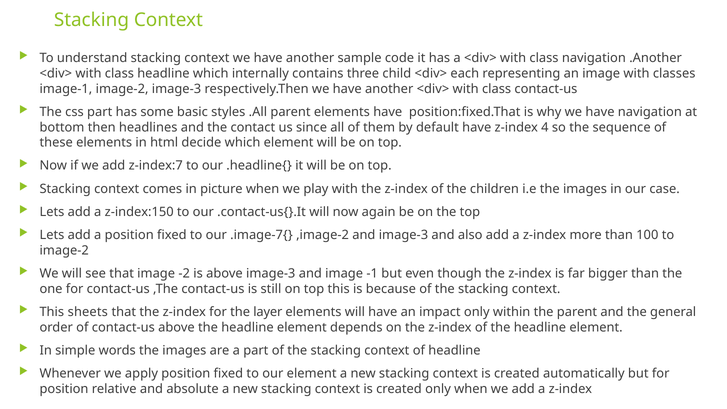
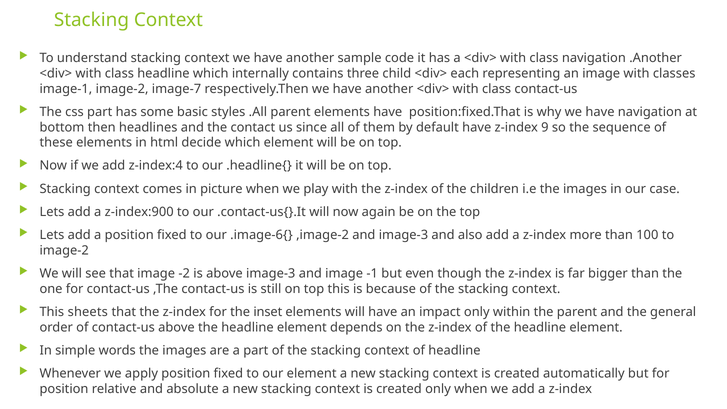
image-2 image-3: image-3 -> image-7
4: 4 -> 9
z-index:7: z-index:7 -> z-index:4
z-index:150: z-index:150 -> z-index:900
.image-7{: .image-7{ -> .image-6{
layer: layer -> inset
